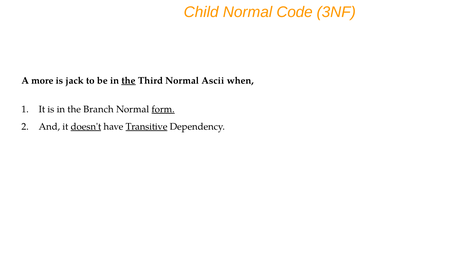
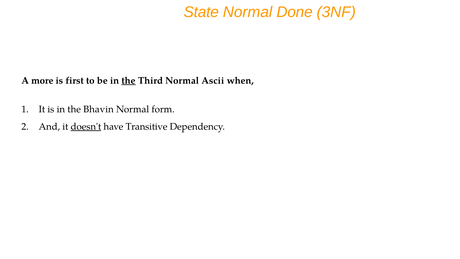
Child: Child -> State
Code: Code -> Done
jack: jack -> first
Branch: Branch -> Bhavin
form underline: present -> none
Transitive underline: present -> none
